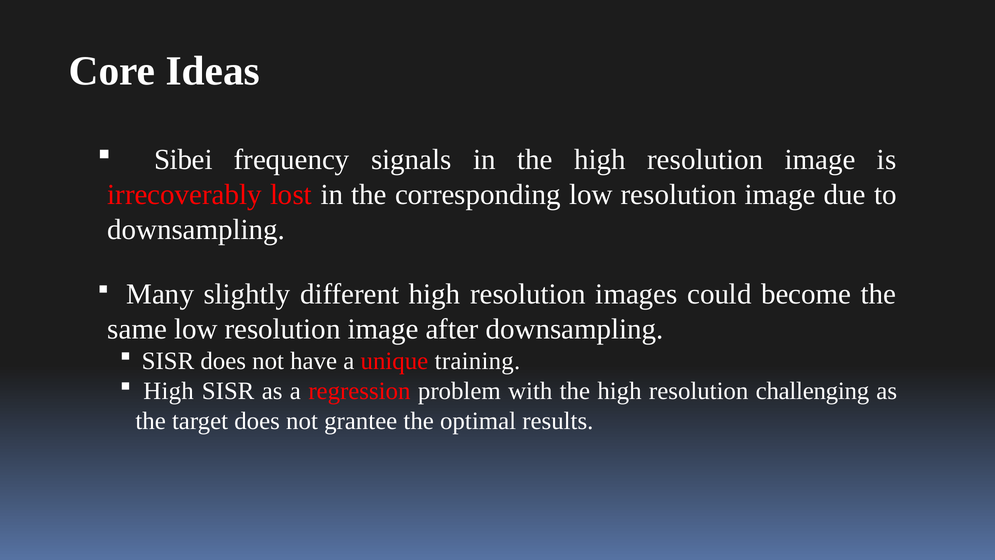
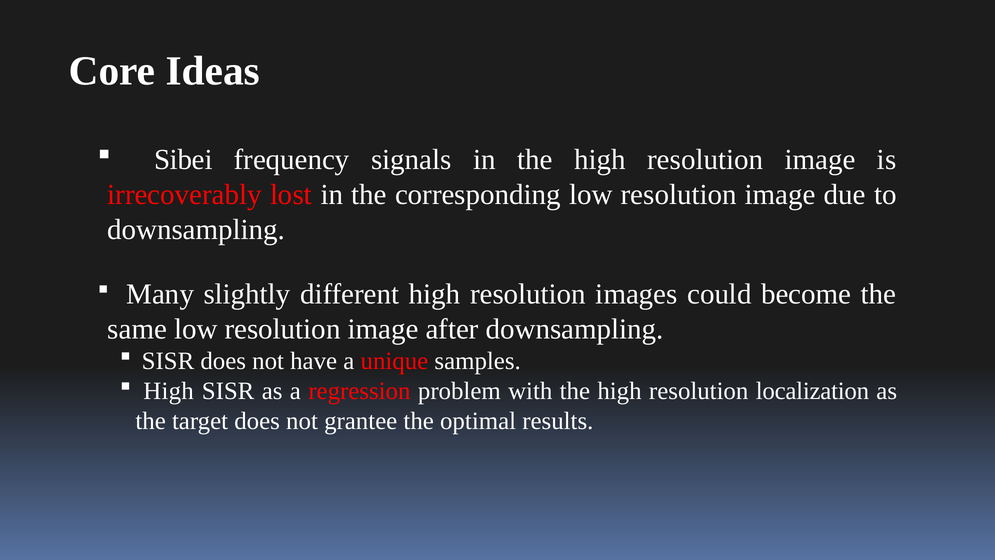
training: training -> samples
challenging: challenging -> localization
